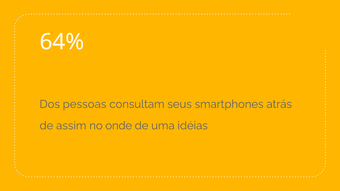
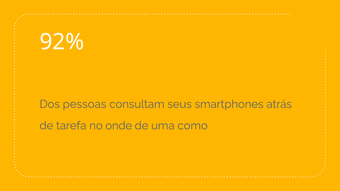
64%: 64% -> 92%
assim: assim -> tarefa
idéias: idéias -> como
